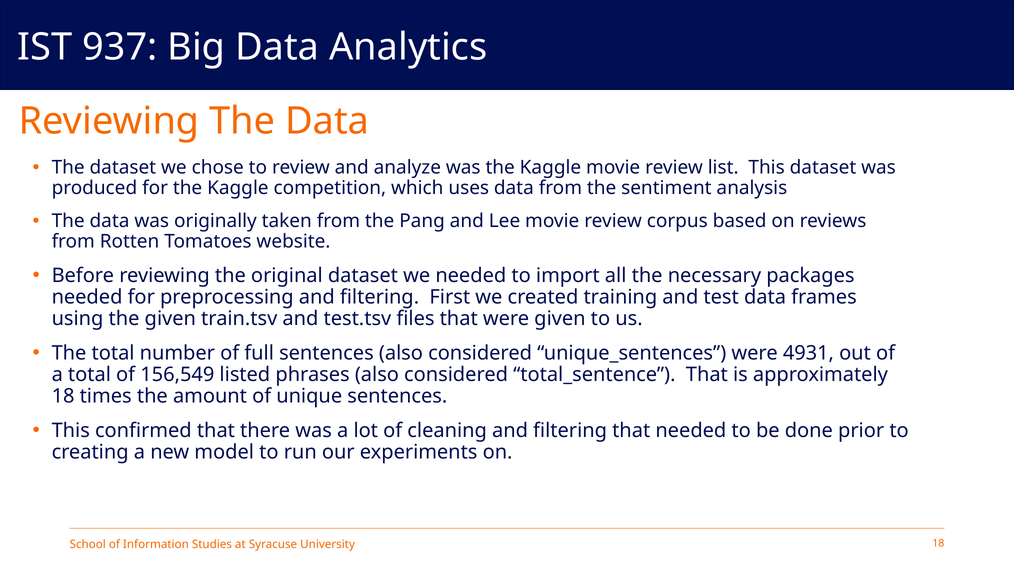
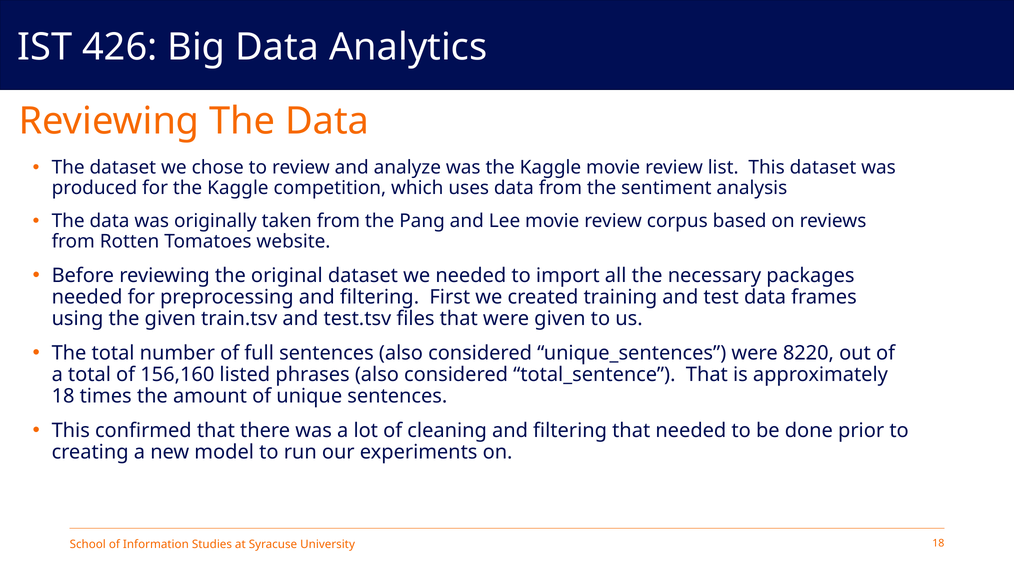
937: 937 -> 426
4931: 4931 -> 8220
156,549: 156,549 -> 156,160
